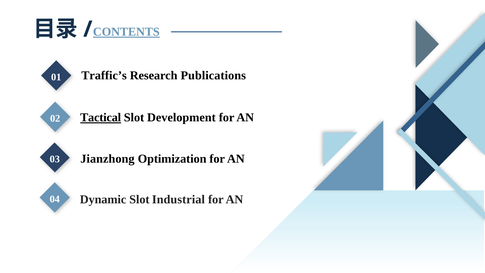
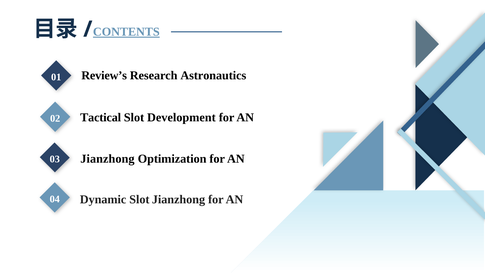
Traffic’s: Traffic’s -> Review’s
Publications: Publications -> Astronautics
Tactical underline: present -> none
Slot Industrial: Industrial -> Jianzhong
